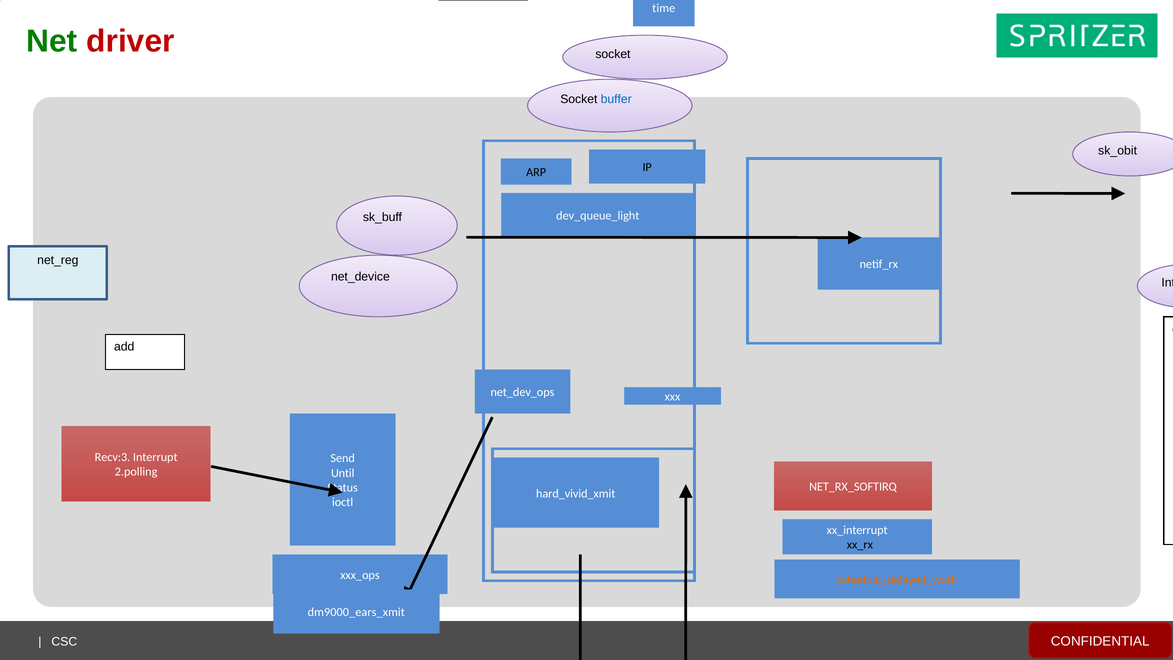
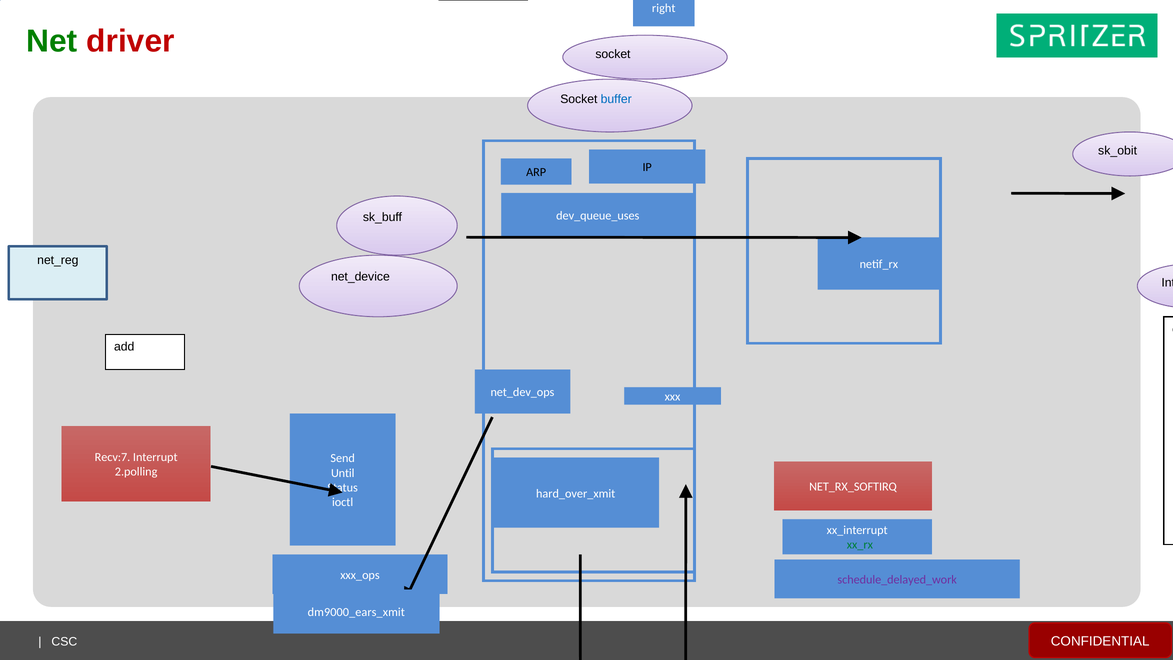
time: time -> right
dev_queue_light: dev_queue_light -> dev_queue_uses
Recv:3: Recv:3 -> Recv:7
hard_vivid_xmit: hard_vivid_xmit -> hard_over_xmit
xx_rx colour: black -> green
schedule_delayed_work colour: orange -> purple
